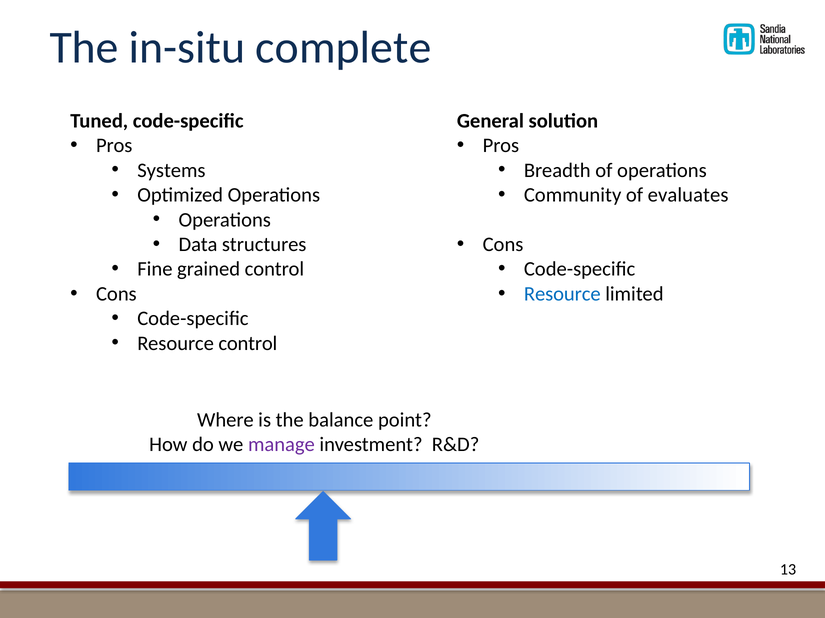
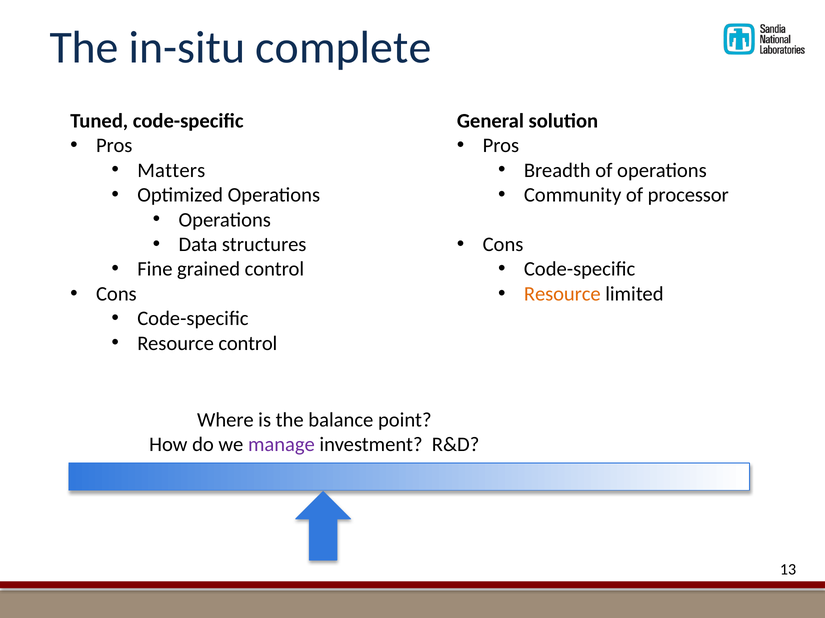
Systems: Systems -> Matters
evaluates: evaluates -> processor
Resource at (562, 294) colour: blue -> orange
